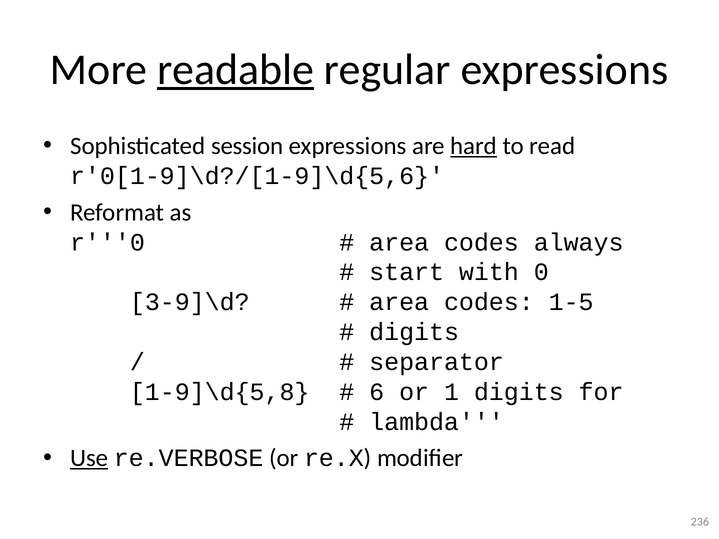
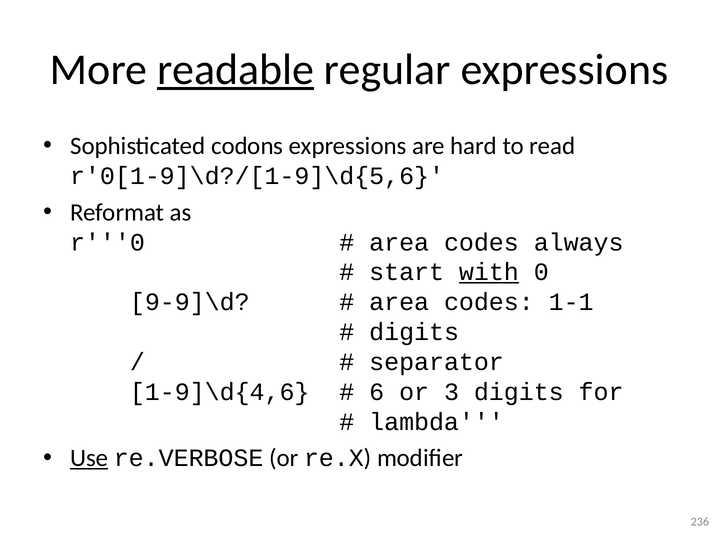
session: session -> codons
hard underline: present -> none
with underline: none -> present
3-9]\d: 3-9]\d -> 9-9]\d
1-5: 1-5 -> 1-1
1-9]\d{5,8: 1-9]\d{5,8 -> 1-9]\d{4,6
1: 1 -> 3
